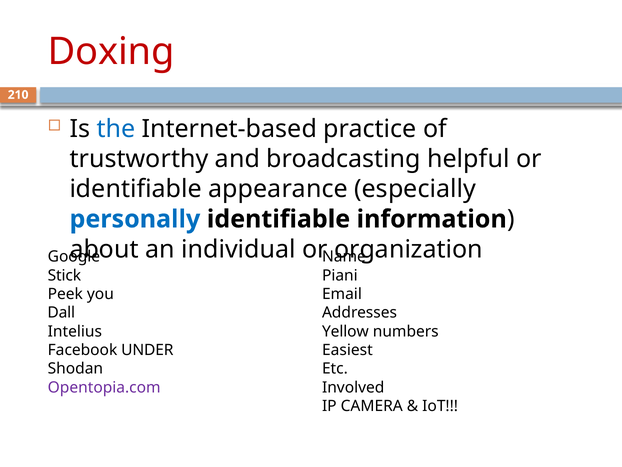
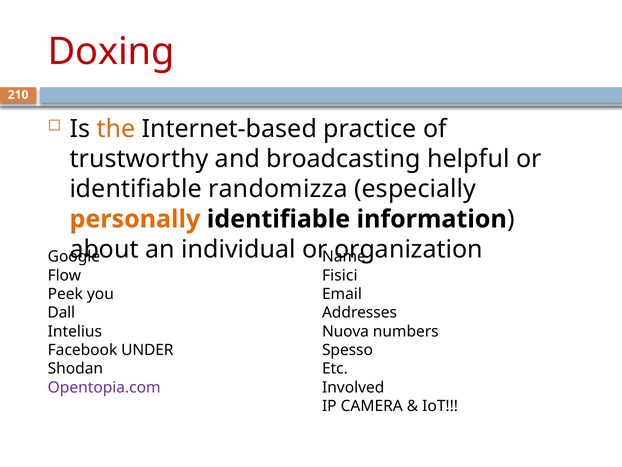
the colour: blue -> orange
appearance: appearance -> randomizza
personally colour: blue -> orange
Stick: Stick -> Flow
Piani: Piani -> Fisici
Yellow: Yellow -> Nuova
Easiest: Easiest -> Spesso
